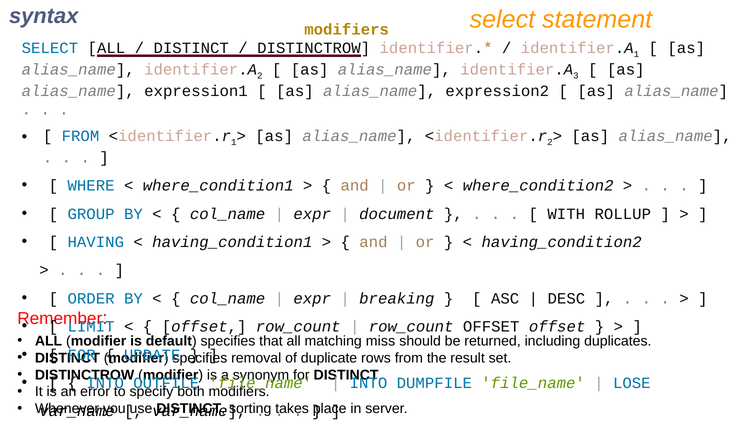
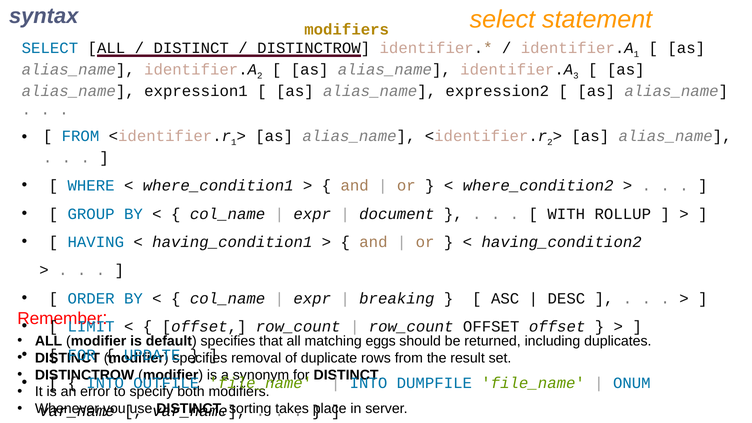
miss: miss -> eggs
LOSE: LOSE -> ONUM
